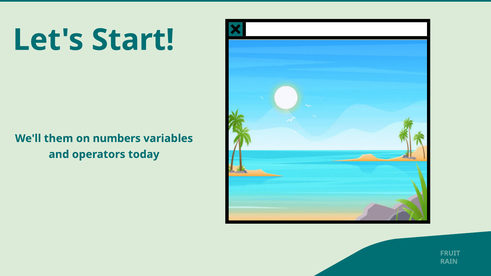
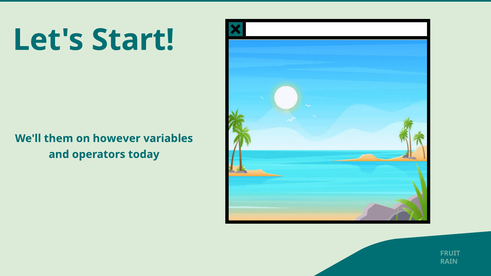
numbers: numbers -> however
